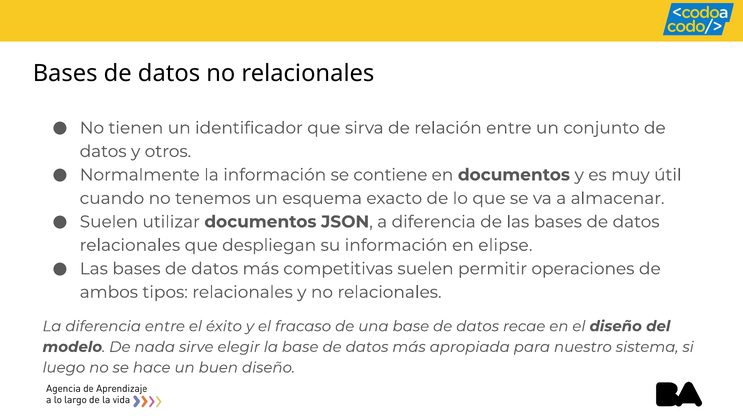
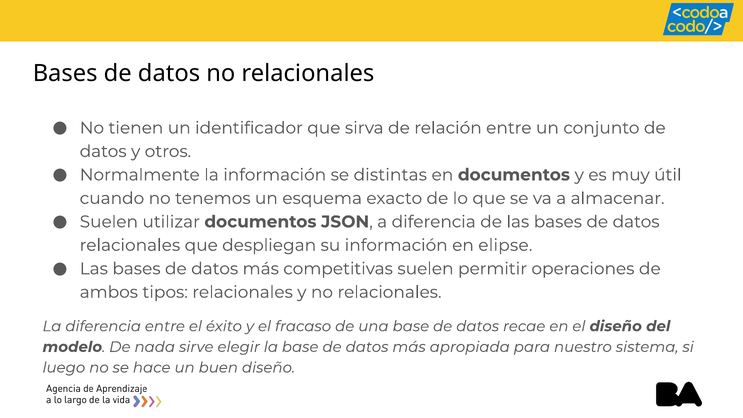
contiene: contiene -> distintas
